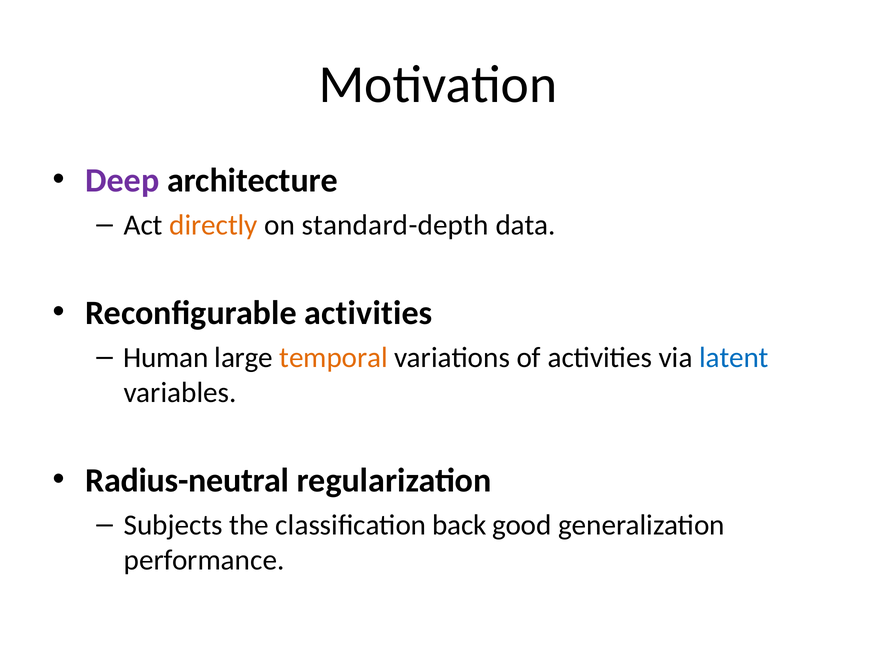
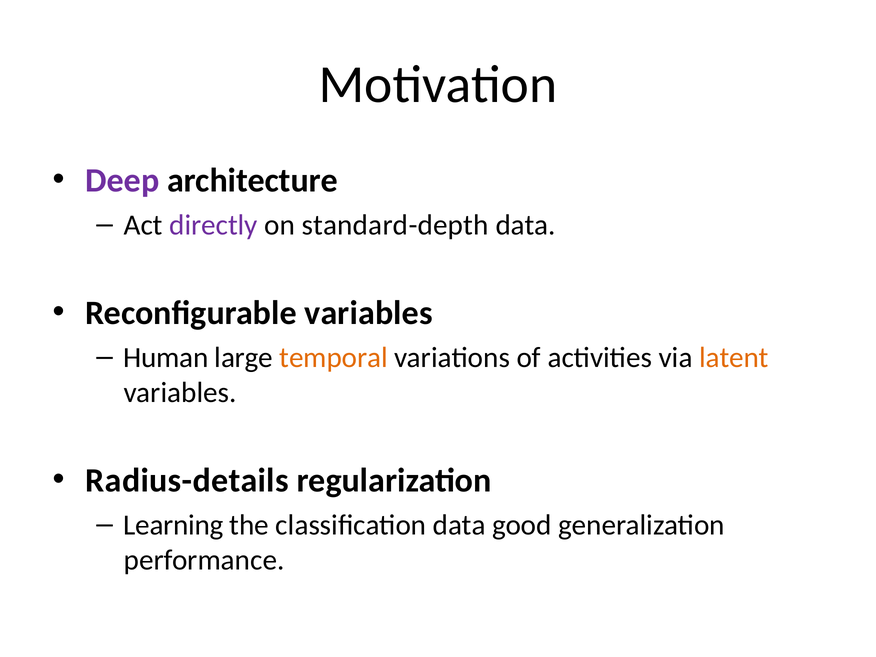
directly colour: orange -> purple
Reconfigurable activities: activities -> variables
latent colour: blue -> orange
Radius-neutral: Radius-neutral -> Radius-details
Subjects: Subjects -> Learning
classification back: back -> data
